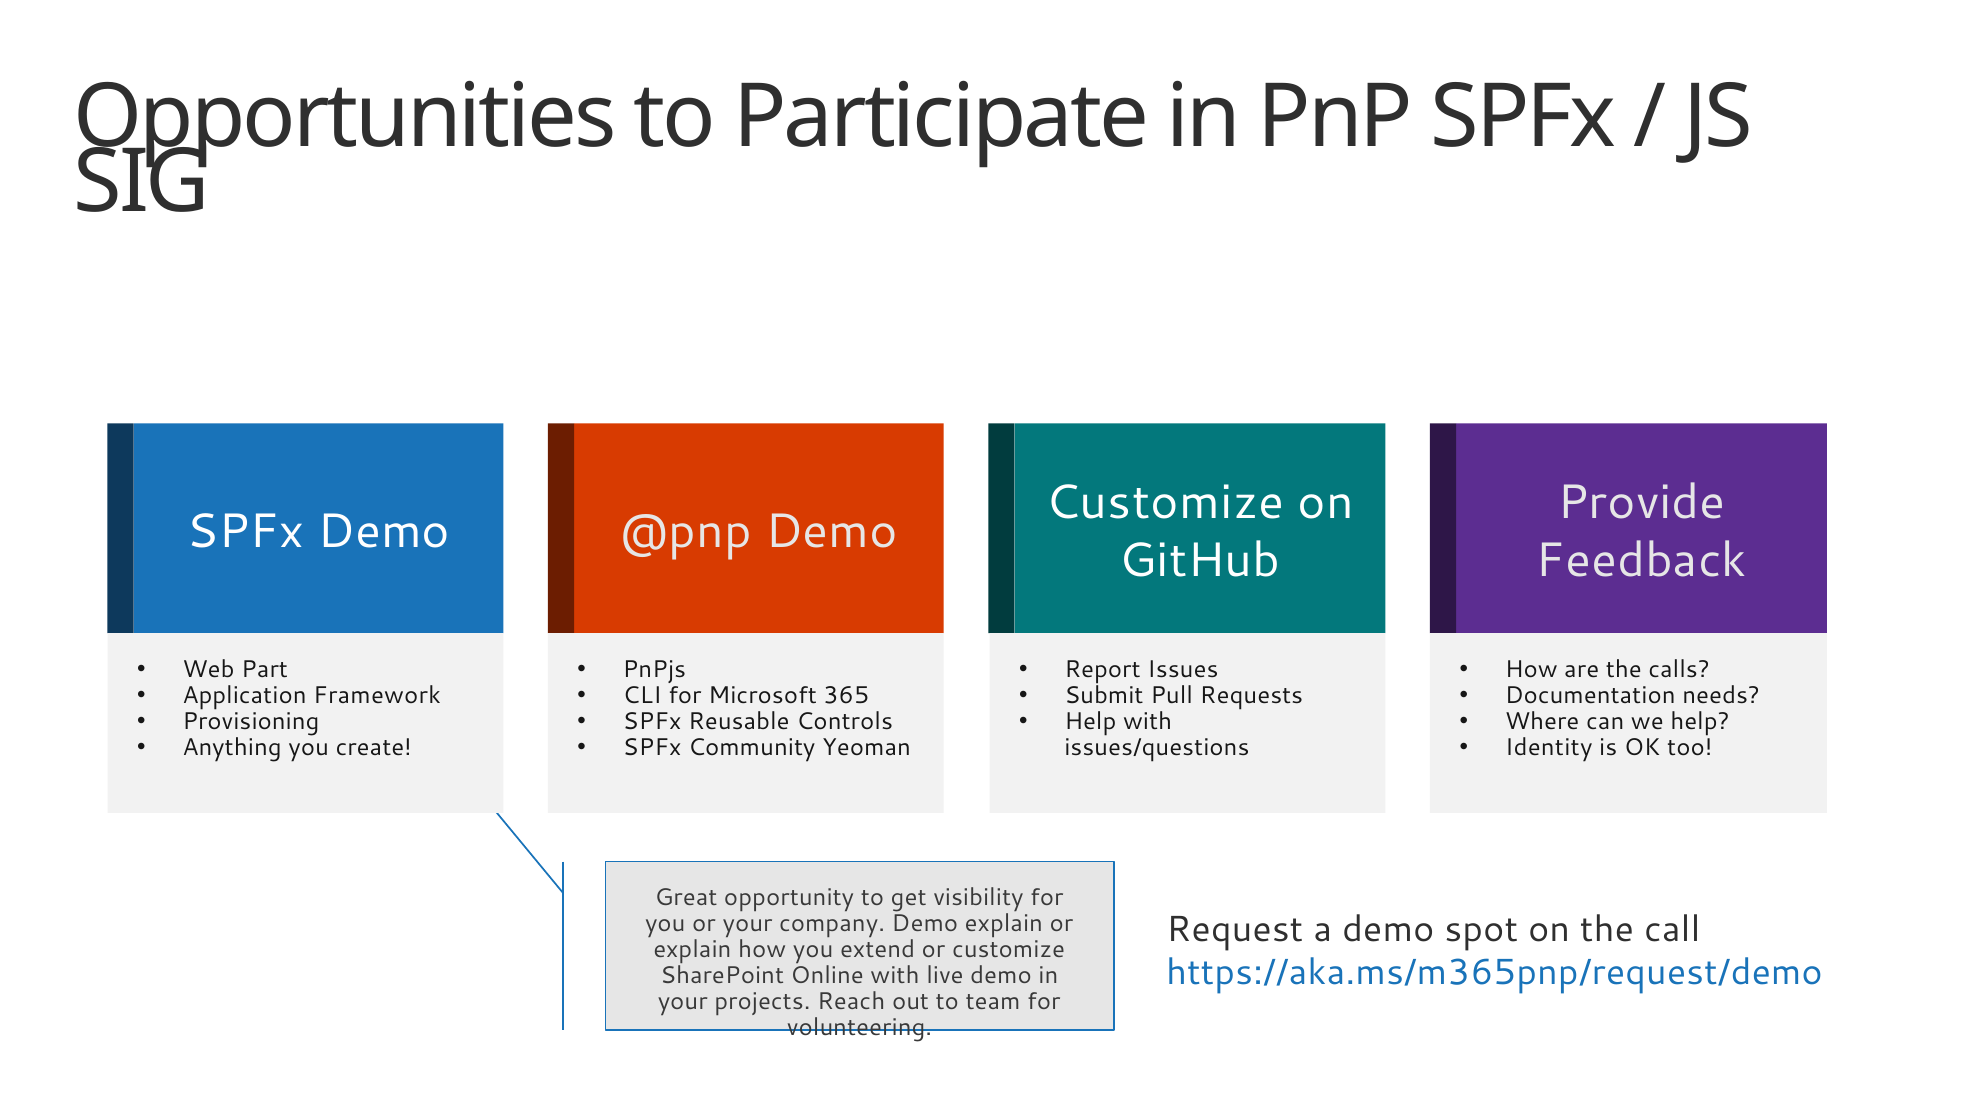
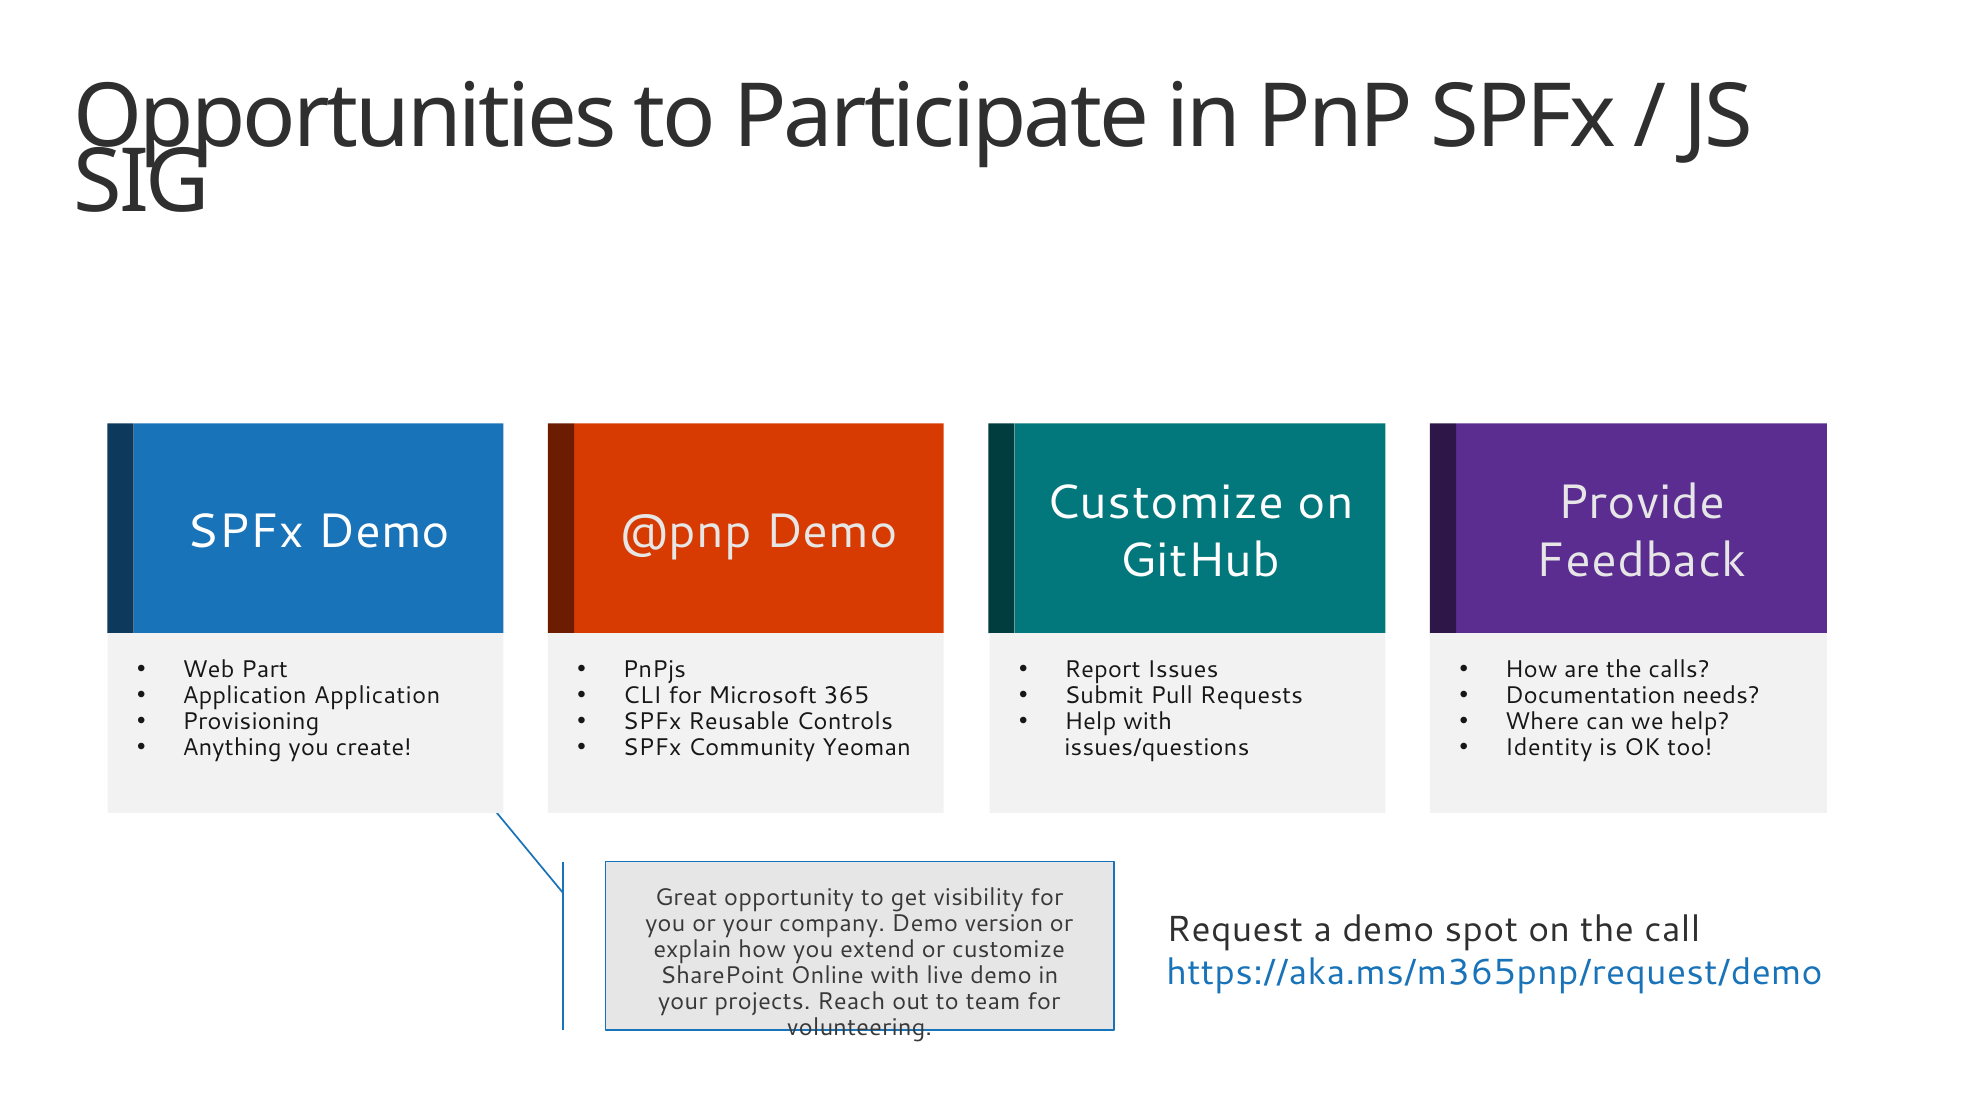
Application Framework: Framework -> Application
Demo explain: explain -> version
